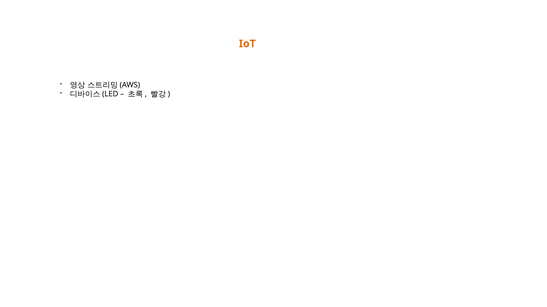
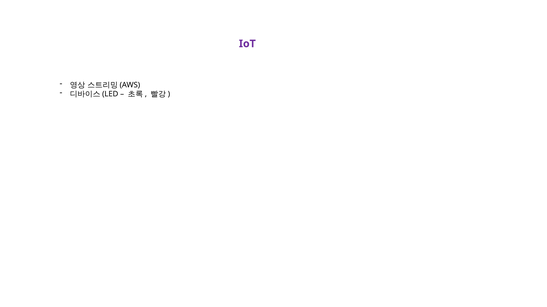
IoT colour: orange -> purple
